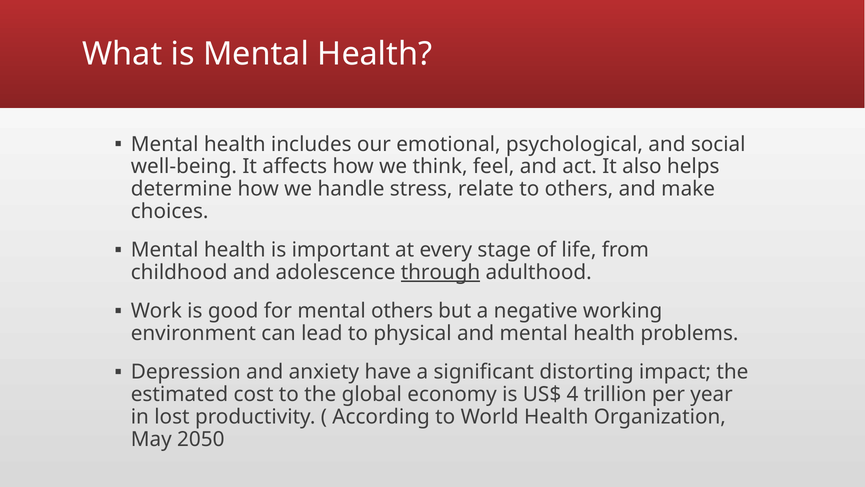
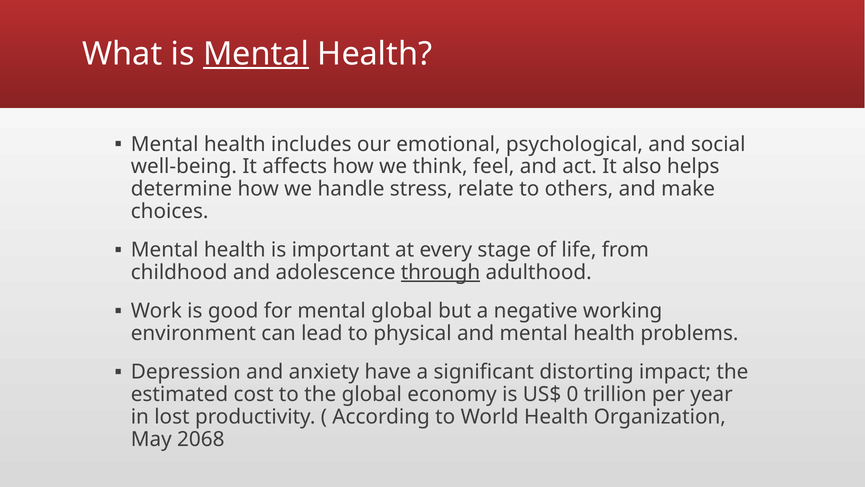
Mental at (256, 54) underline: none -> present
mental others: others -> global
4: 4 -> 0
2050: 2050 -> 2068
